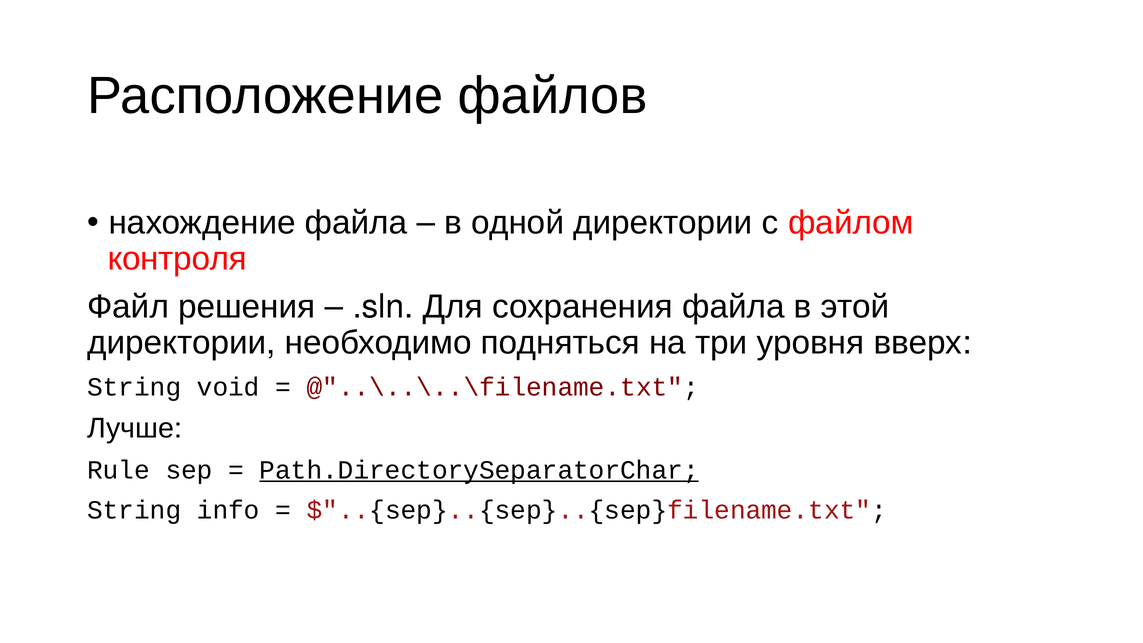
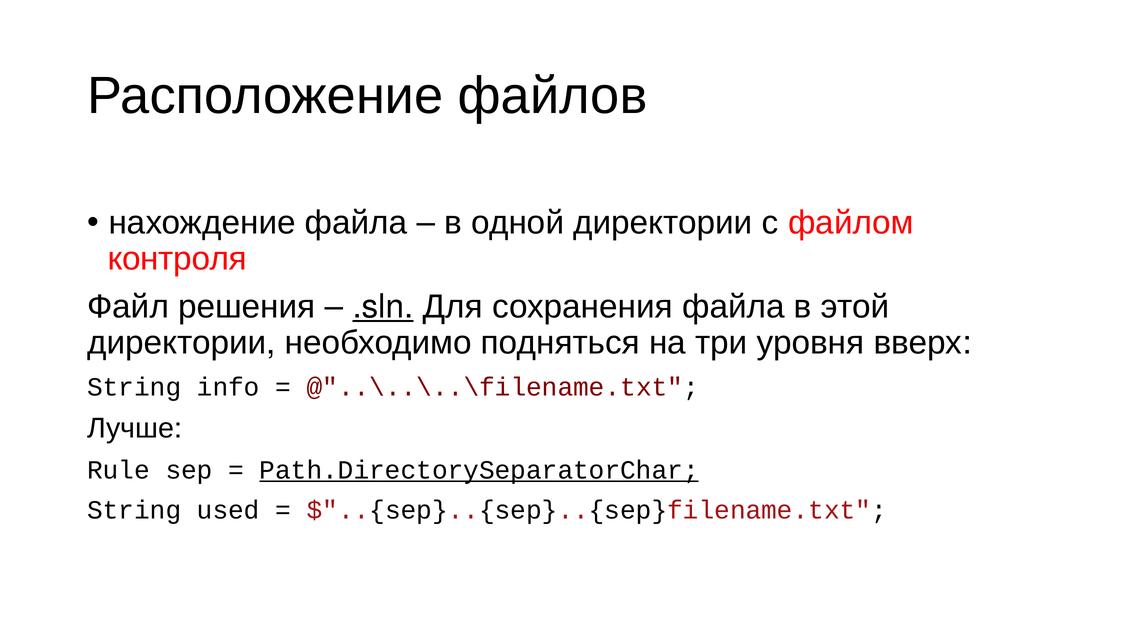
.sln underline: none -> present
void: void -> info
info: info -> used
